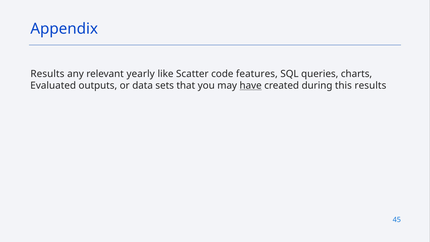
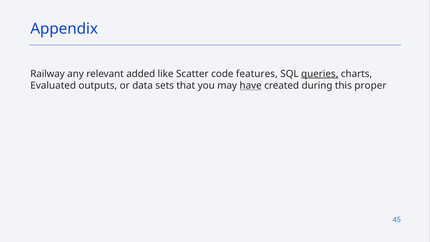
Results at (47, 74): Results -> Railway
yearly: yearly -> added
queries underline: none -> present
this results: results -> proper
